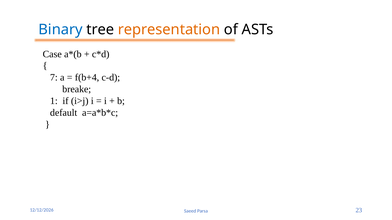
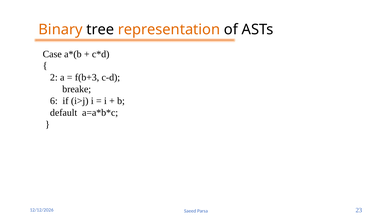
Binary colour: blue -> orange
7: 7 -> 2
f(b+4: f(b+4 -> f(b+3
1: 1 -> 6
